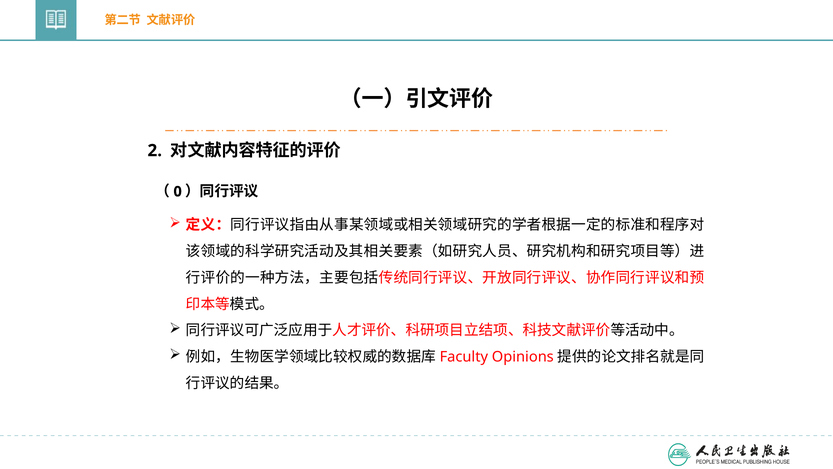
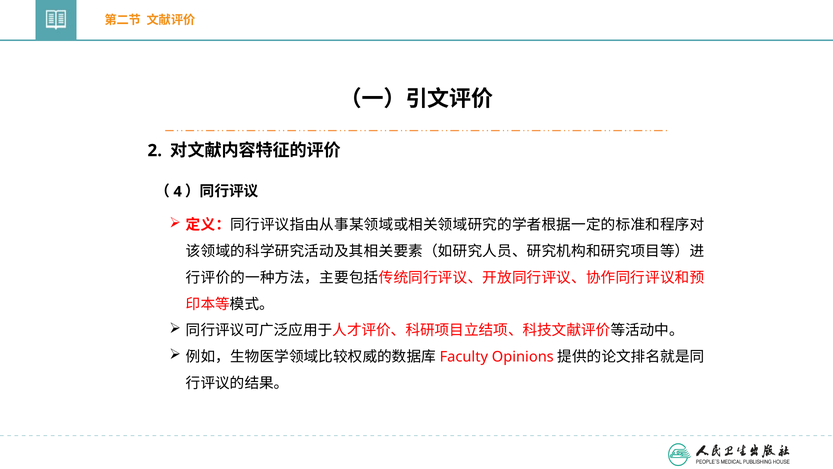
0: 0 -> 4
